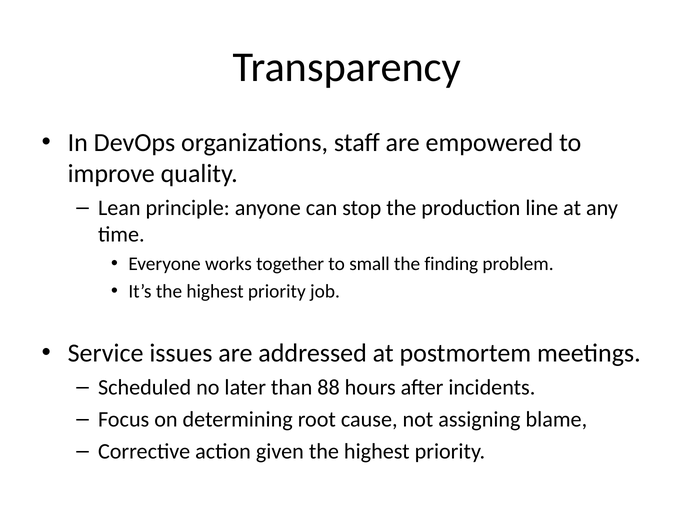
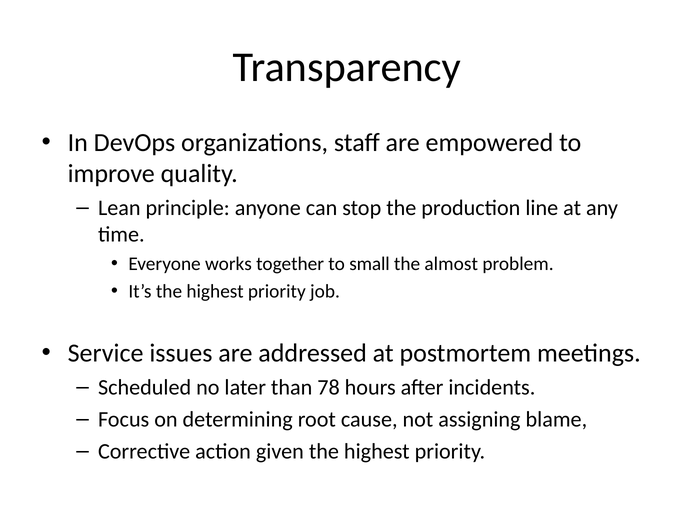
finding: finding -> almost
88: 88 -> 78
